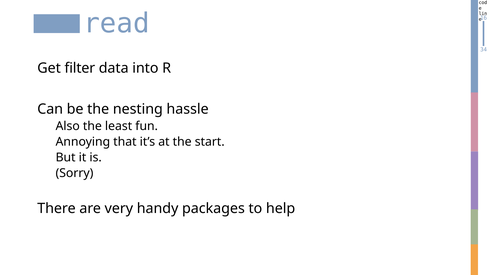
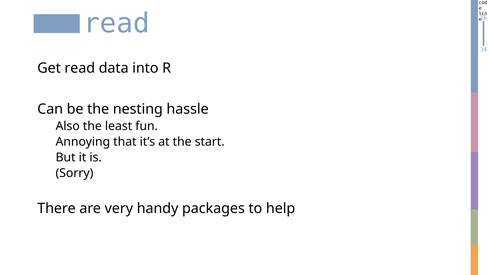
Get filter: filter -> read
